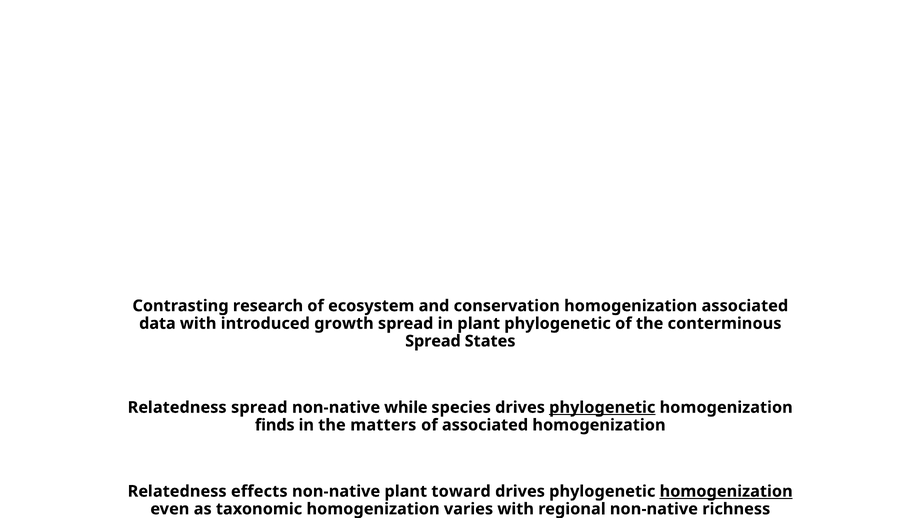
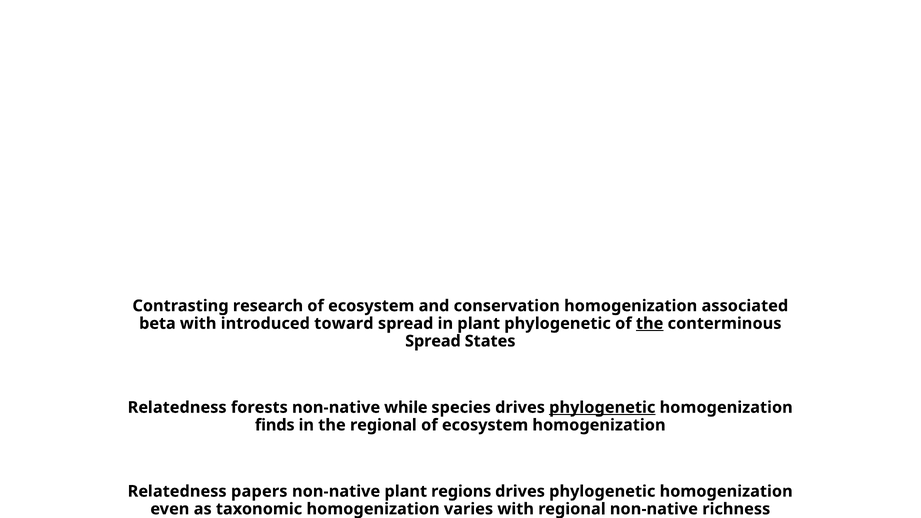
data: data -> beta
growth: growth -> toward
the at (650, 324) underline: none -> present
Relatedness spread: spread -> forests
the matters: matters -> regional
associated at (485, 425): associated -> ecosystem
effects: effects -> papers
toward: toward -> regions
homogenization at (726, 491) underline: present -> none
